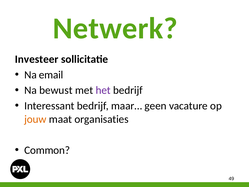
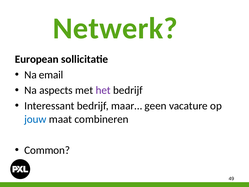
Investeer: Investeer -> European
bewust: bewust -> aspects
jouw colour: orange -> blue
organisaties: organisaties -> combineren
